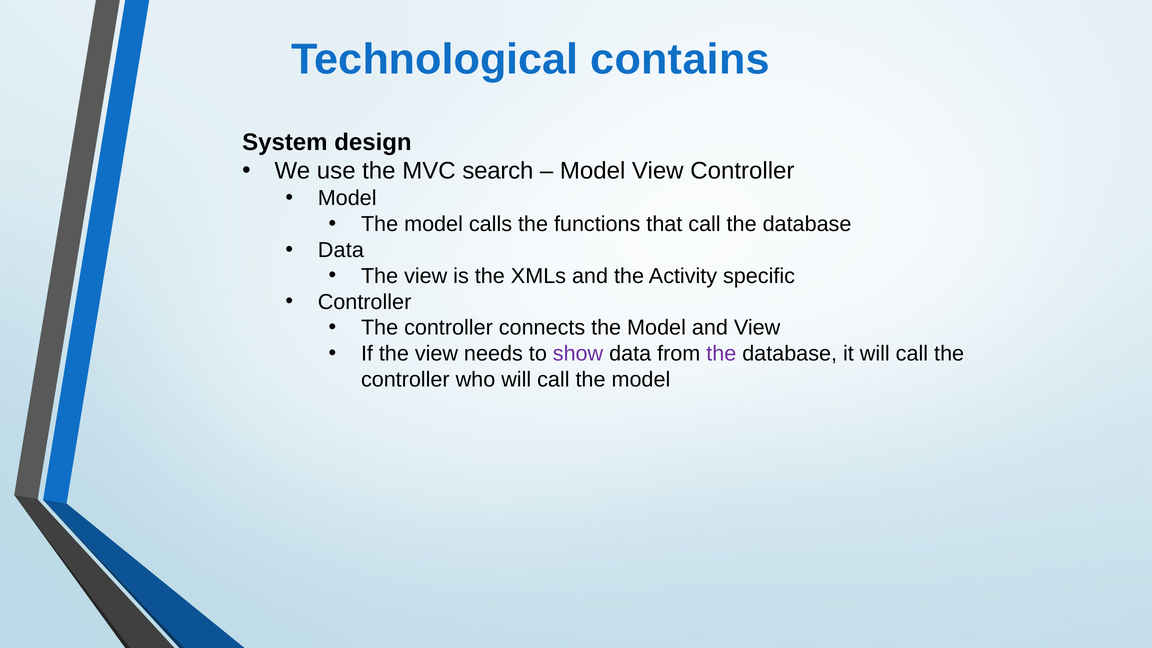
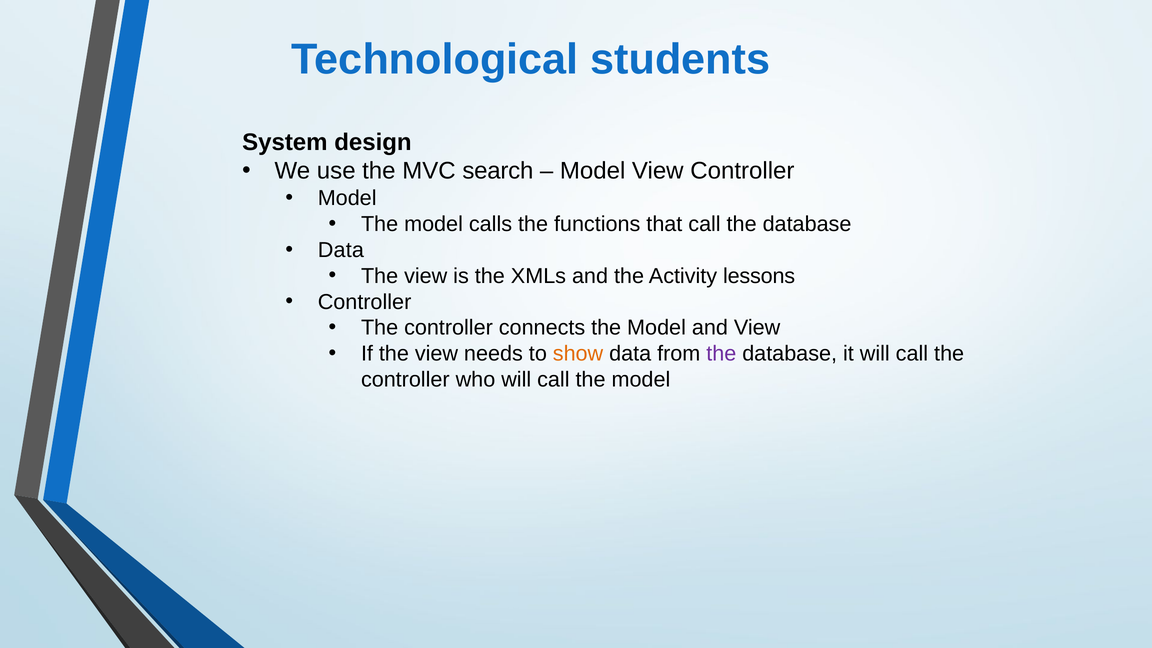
contains: contains -> students
specific: specific -> lessons
show colour: purple -> orange
